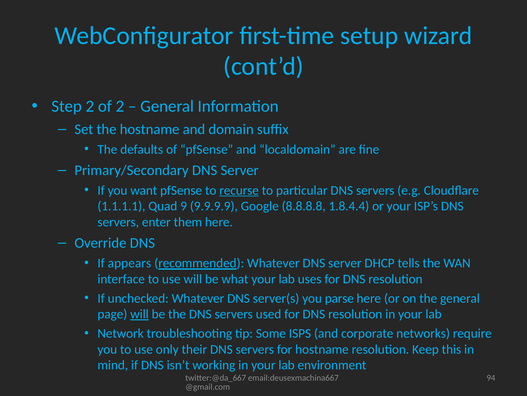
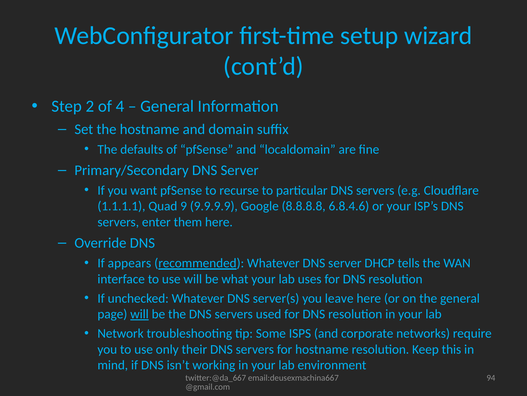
of 2: 2 -> 4
recurse underline: present -> none
1.8.4.4: 1.8.4.4 -> 6.8.4.6
parse: parse -> leave
